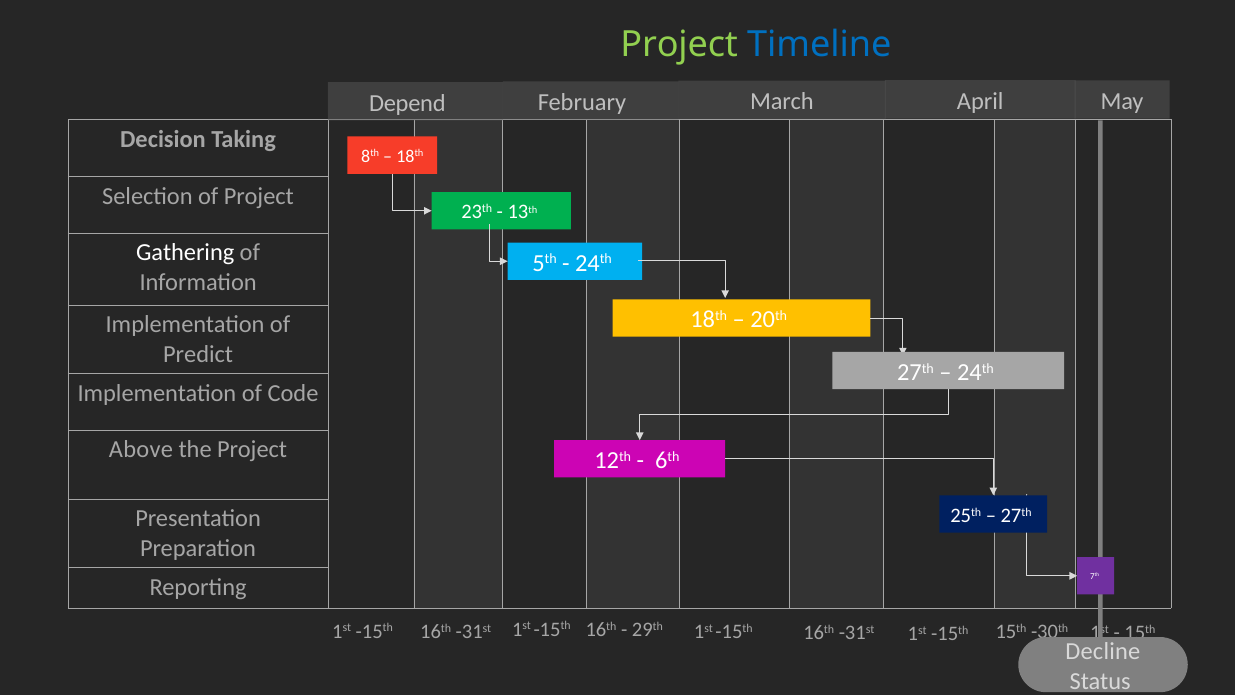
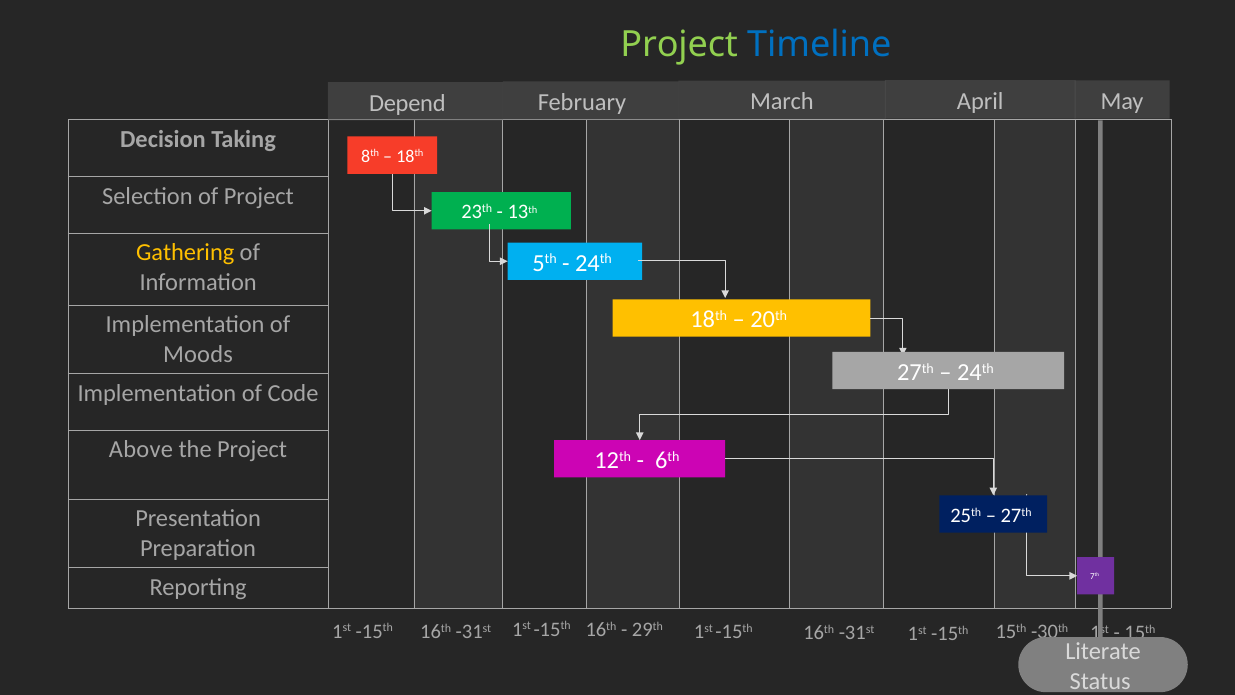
Gathering colour: white -> yellow
Predict: Predict -> Moods
Decline: Decline -> Literate
